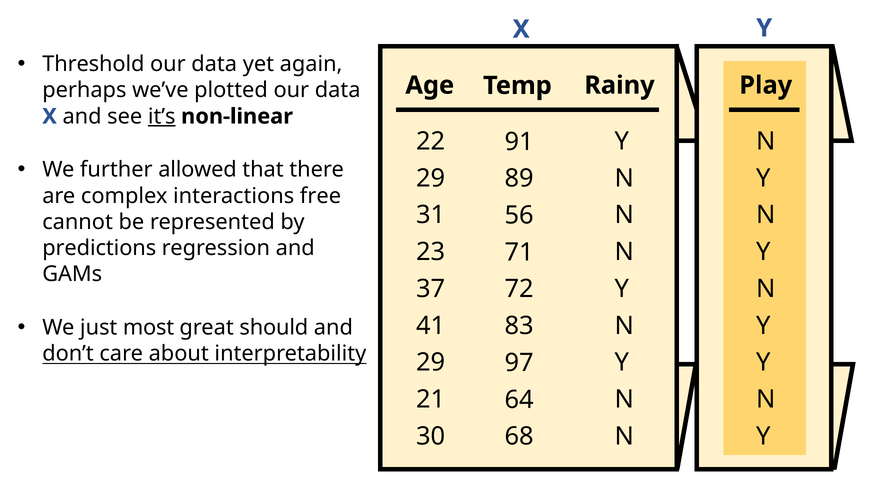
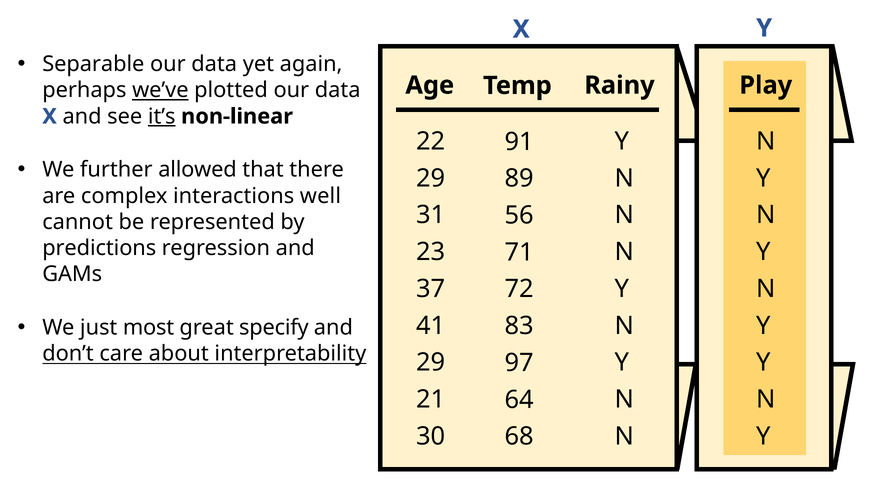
Threshold: Threshold -> Separable
we’ve underline: none -> present
free: free -> well
should: should -> specify
